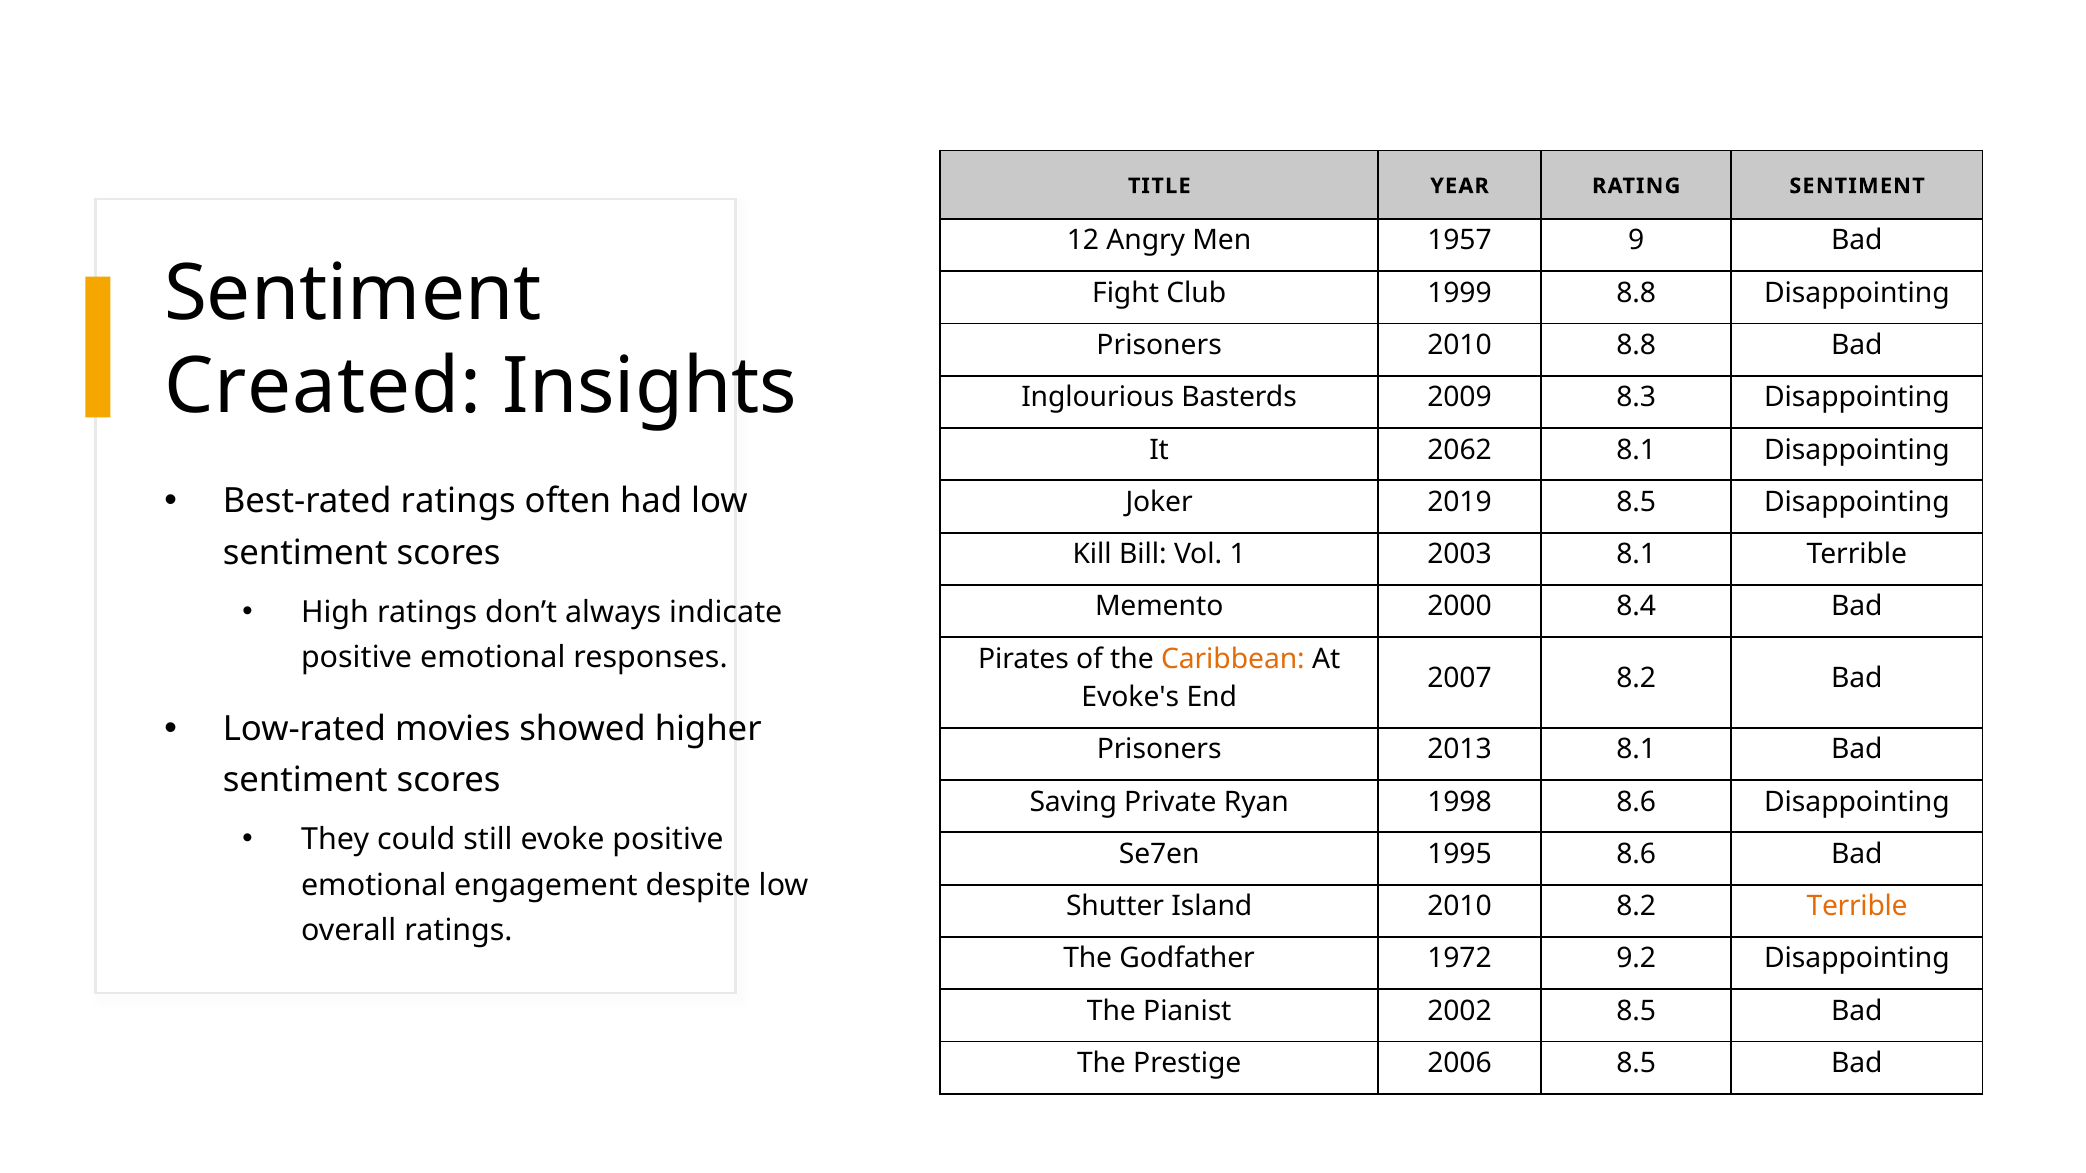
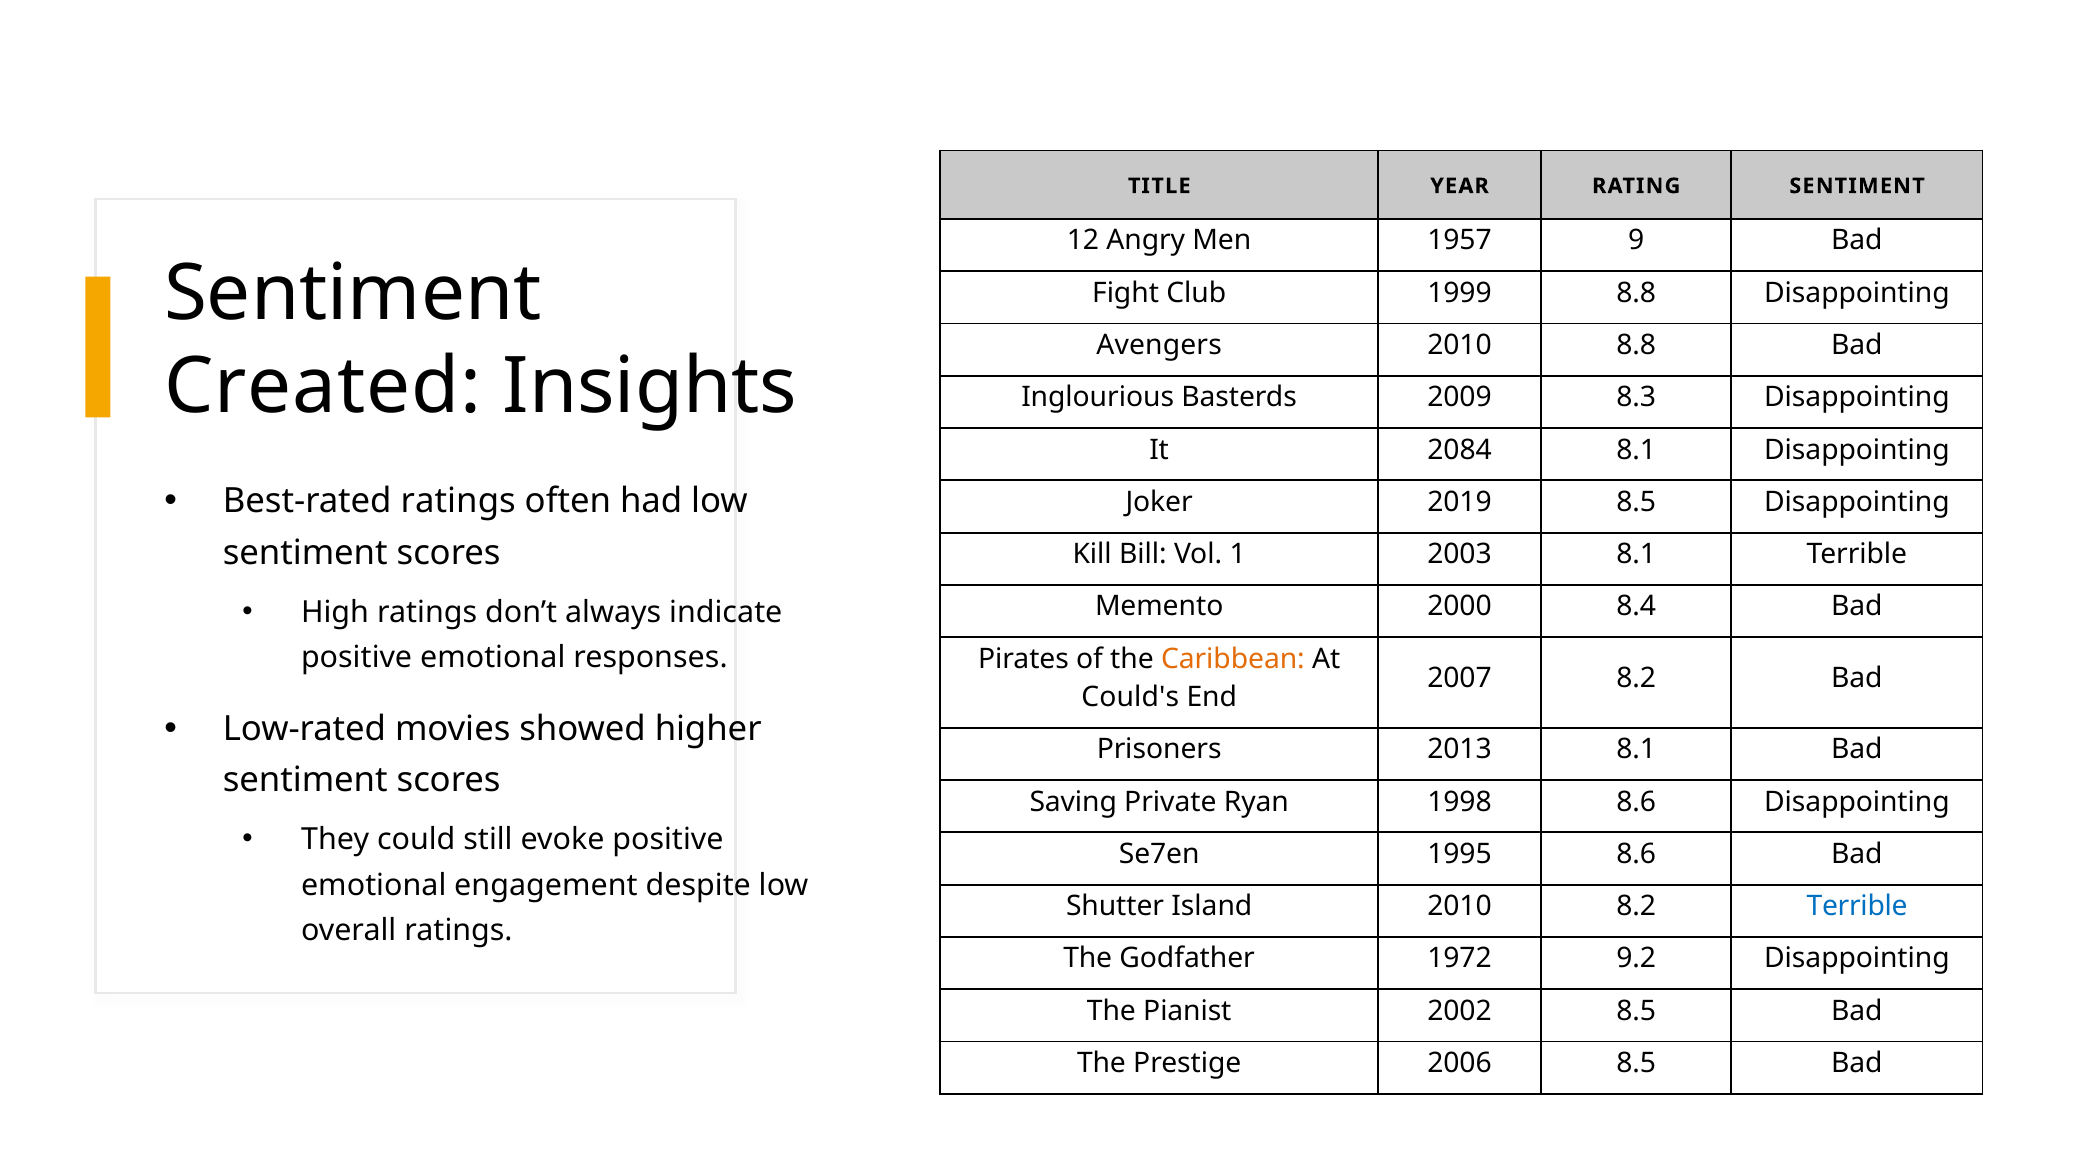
Prisoners at (1159, 345): Prisoners -> Avengers
2062: 2062 -> 2084
Evoke's: Evoke's -> Could's
Terrible at (1857, 907) colour: orange -> blue
